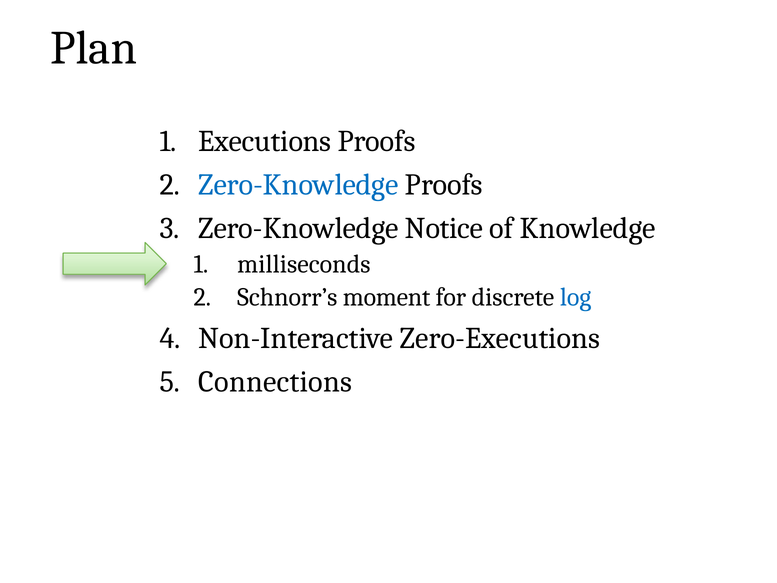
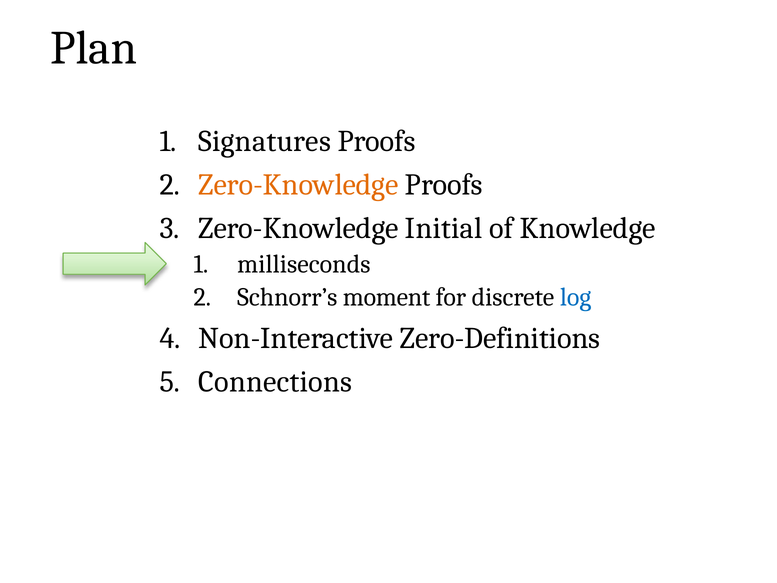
Executions: Executions -> Signatures
Zero-Knowledge at (298, 185) colour: blue -> orange
Notice: Notice -> Initial
Zero-Executions: Zero-Executions -> Zero-Definitions
